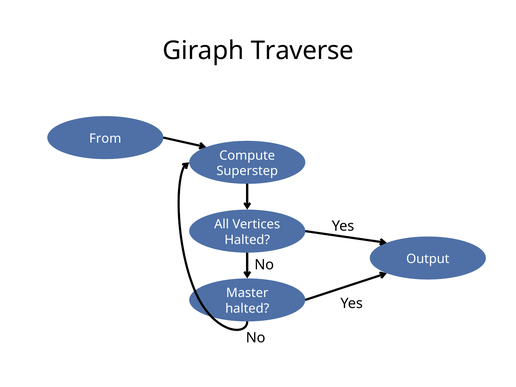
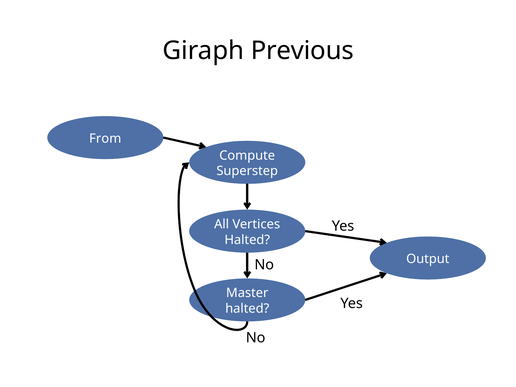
Traverse: Traverse -> Previous
